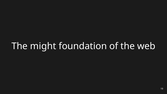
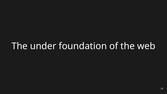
might: might -> under
